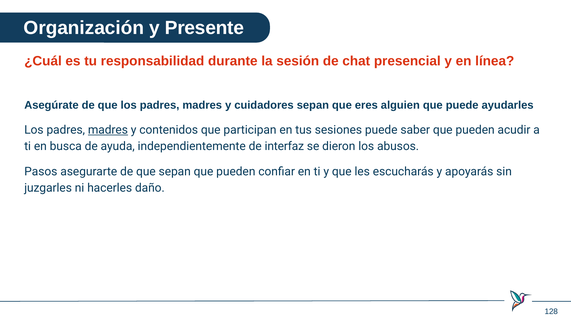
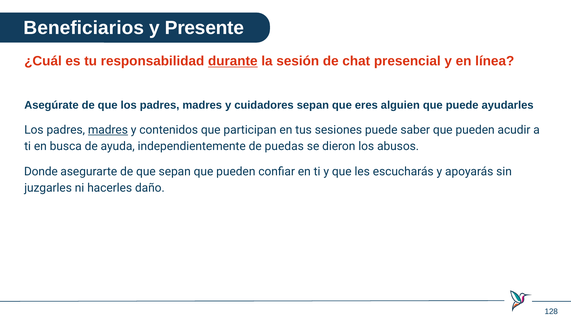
Organización: Organización -> Beneficiarios
durante underline: none -> present
interfaz: interfaz -> puedas
Pasos: Pasos -> Donde
